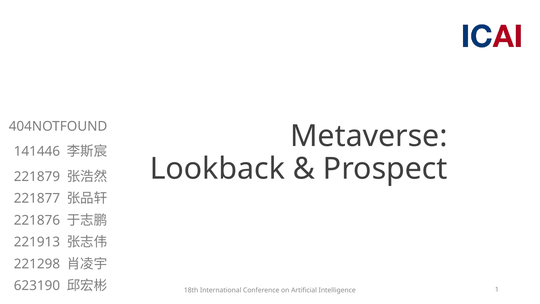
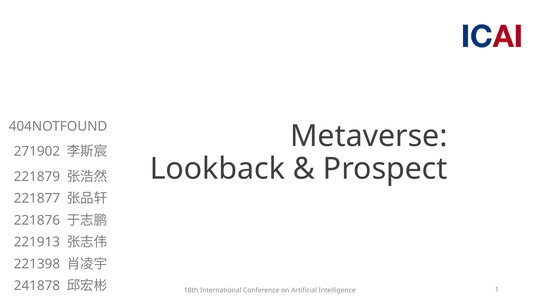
141446: 141446 -> 271902
221298: 221298 -> 221398
623190: 623190 -> 241878
